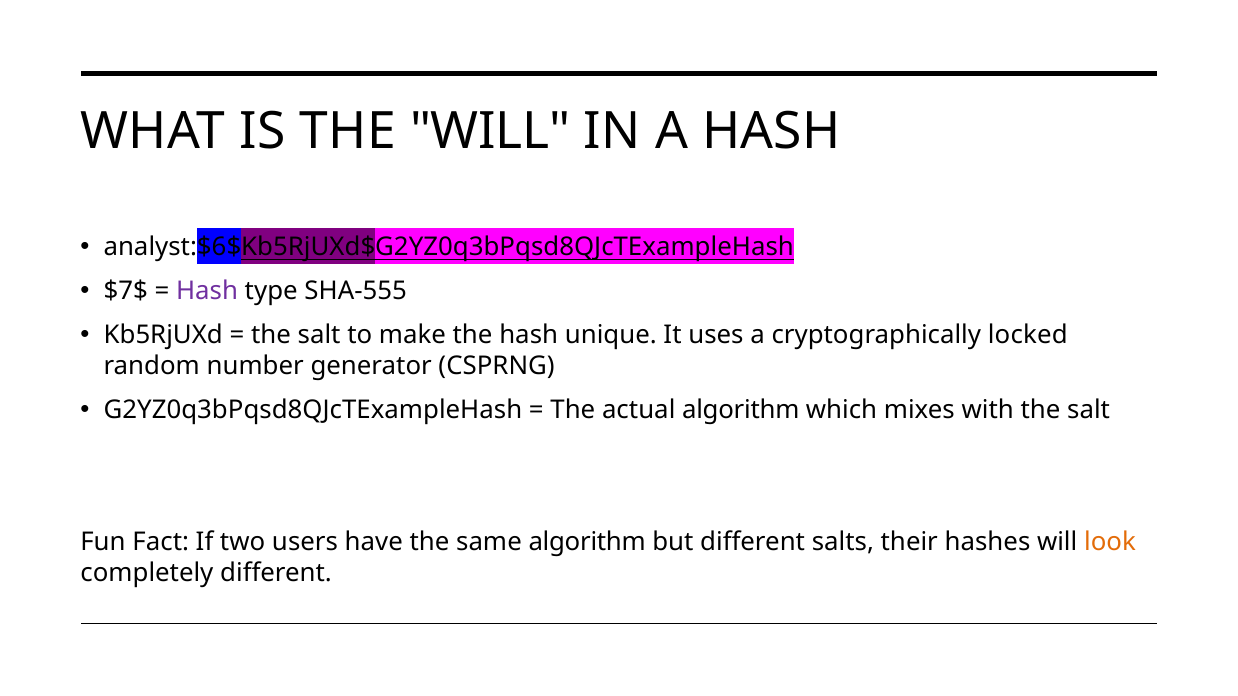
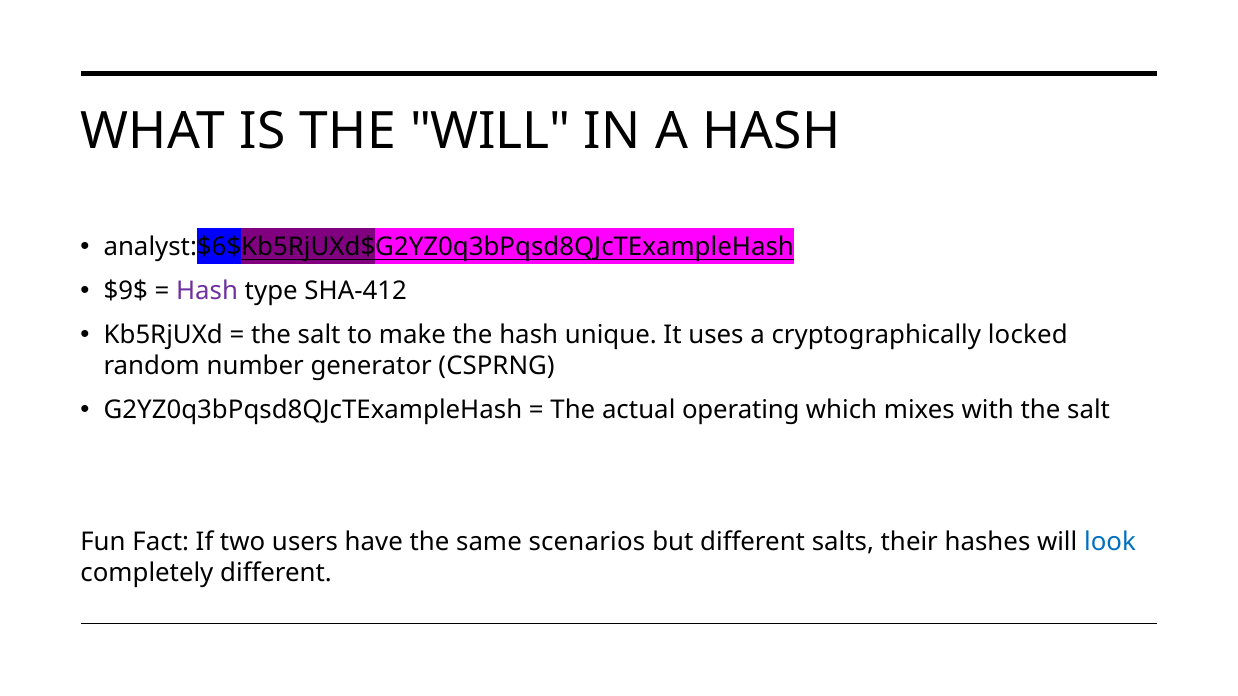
$7$: $7$ -> $9$
SHA-555: SHA-555 -> SHA-412
actual algorithm: algorithm -> operating
same algorithm: algorithm -> scenarios
look colour: orange -> blue
